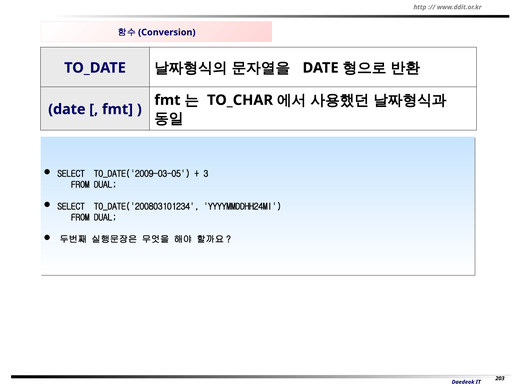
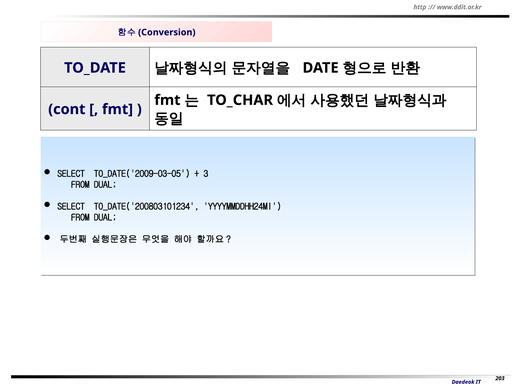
date at (67, 110): date -> cont
